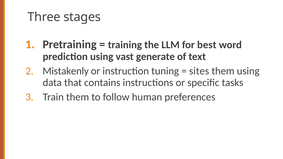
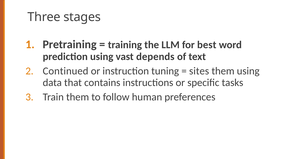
generate: generate -> depends
Mistakenly: Mistakenly -> Continued
